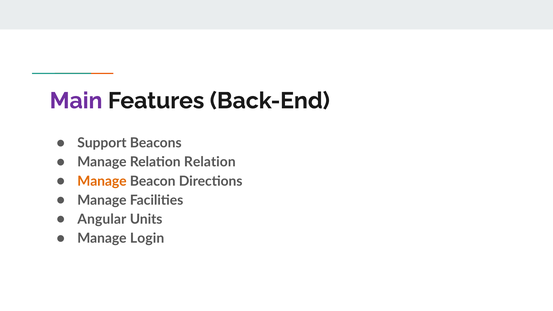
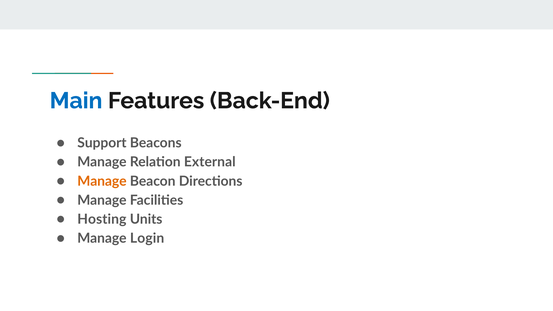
Main colour: purple -> blue
Relation Relation: Relation -> External
Angular: Angular -> Hosting
